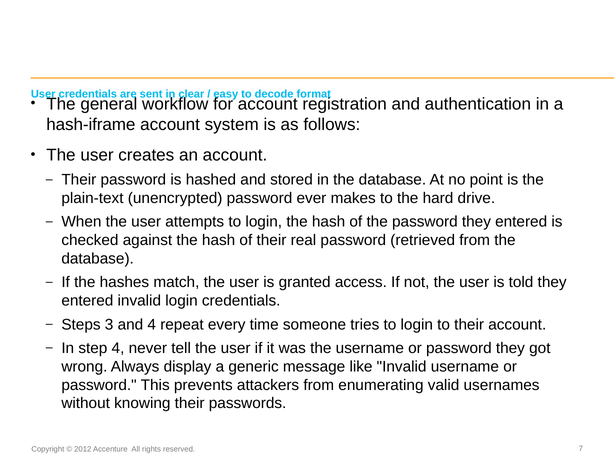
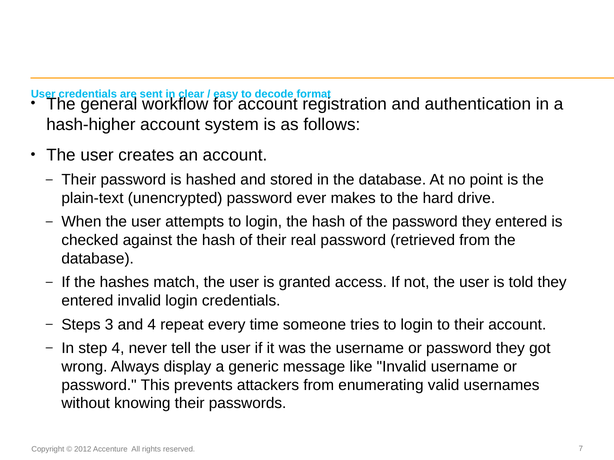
hash-iframe: hash-iframe -> hash-higher
